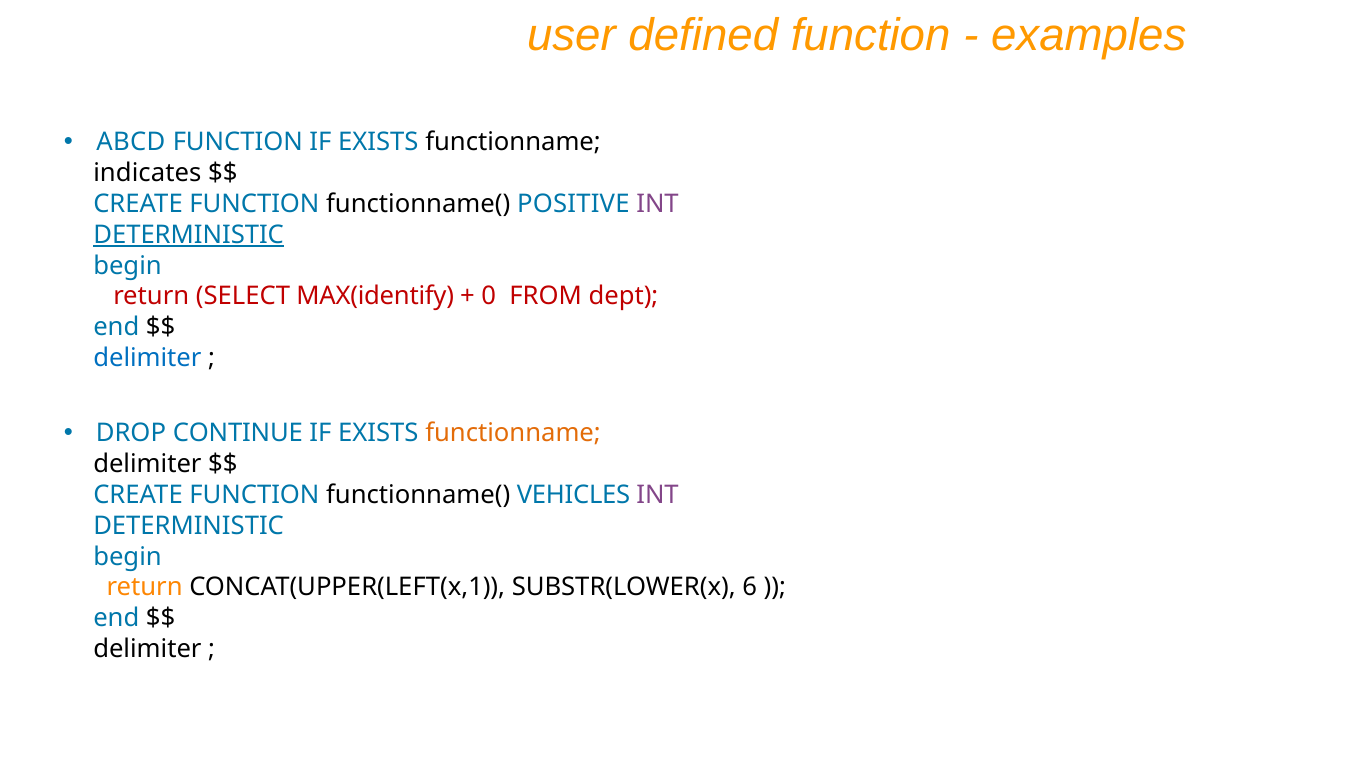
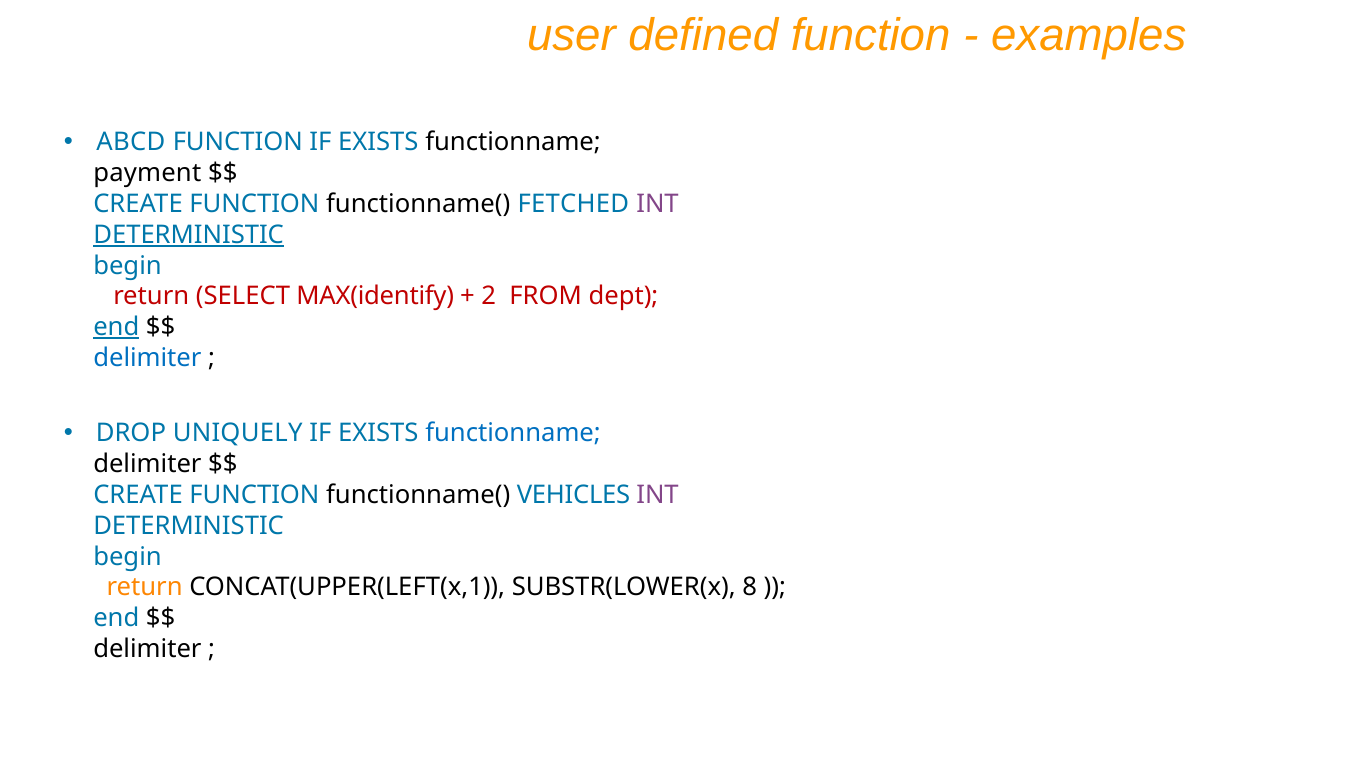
indicates: indicates -> payment
POSITIVE: POSITIVE -> FETCHED
0: 0 -> 2
end at (116, 327) underline: none -> present
CONTINUE: CONTINUE -> UNIQUELY
functionname at (513, 433) colour: orange -> blue
6: 6 -> 8
